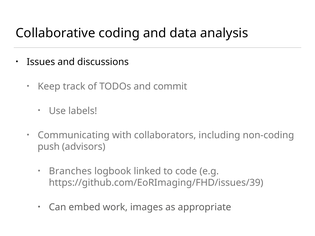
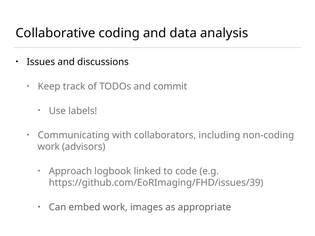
push at (49, 147): push -> work
Branches: Branches -> Approach
